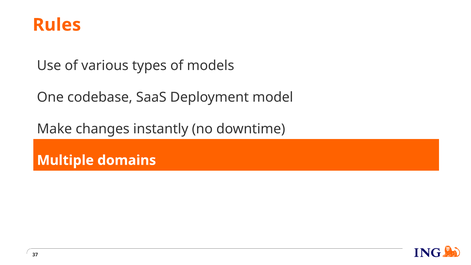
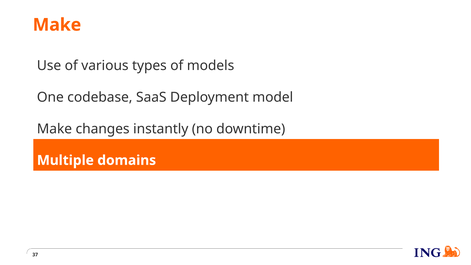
Rules at (57, 25): Rules -> Make
